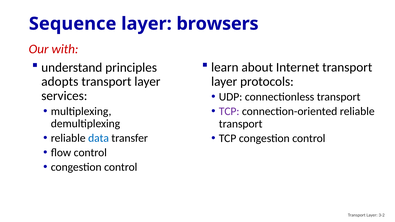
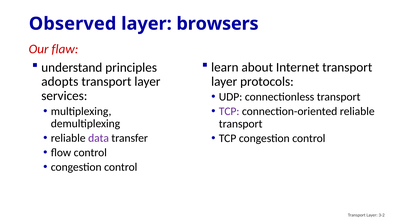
Sequence: Sequence -> Observed
with: with -> flaw
data colour: blue -> purple
